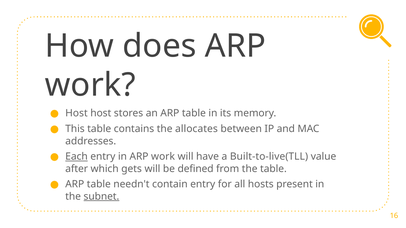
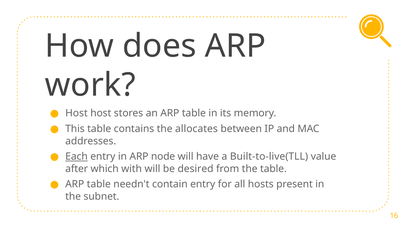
in ARP work: work -> node
gets: gets -> with
defined: defined -> desired
subnet underline: present -> none
